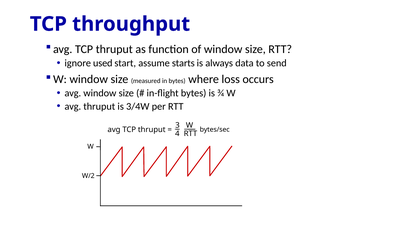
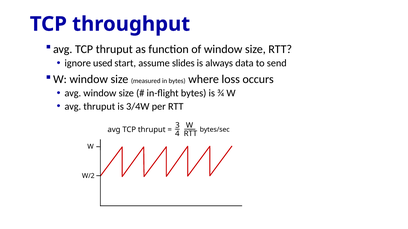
starts: starts -> slides
